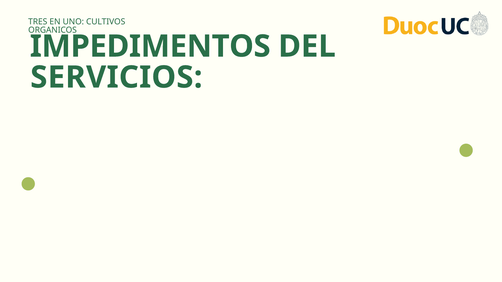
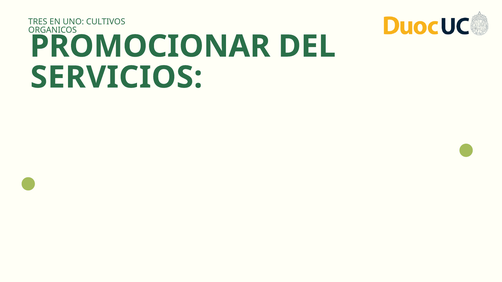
IMPEDIMENTOS: IMPEDIMENTOS -> PROMOCIONAR
